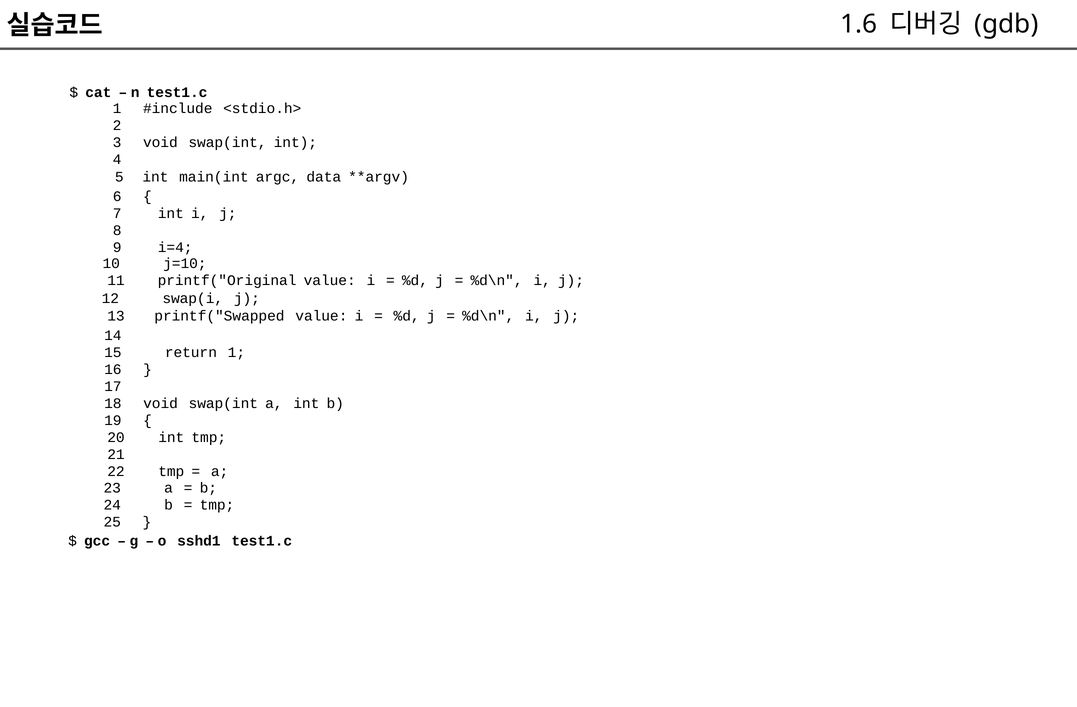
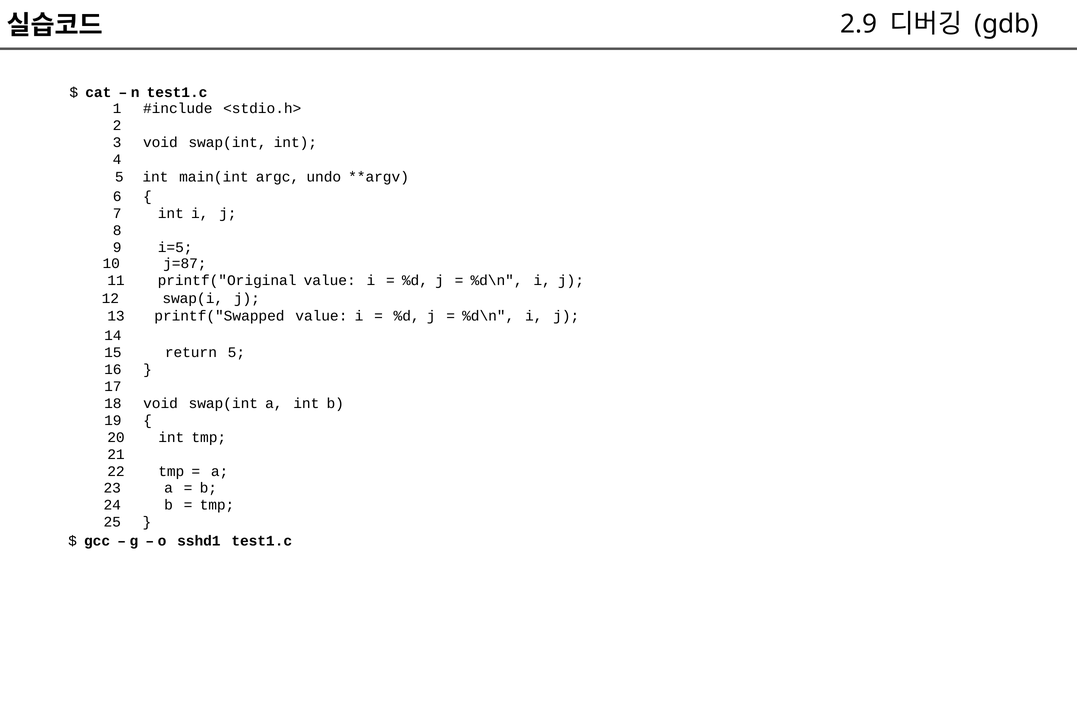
1.6: 1.6 -> 2.9
data: data -> undo
i=4: i=4 -> i=5
j=10: j=10 -> j=87
return 1: 1 -> 5
